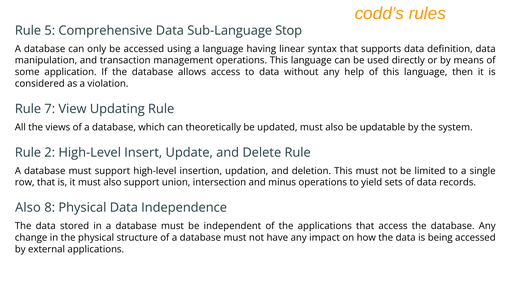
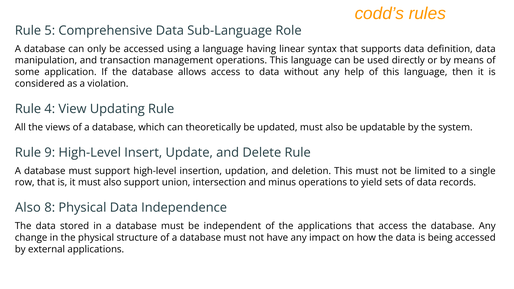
Stop: Stop -> Role
7: 7 -> 4
2: 2 -> 9
